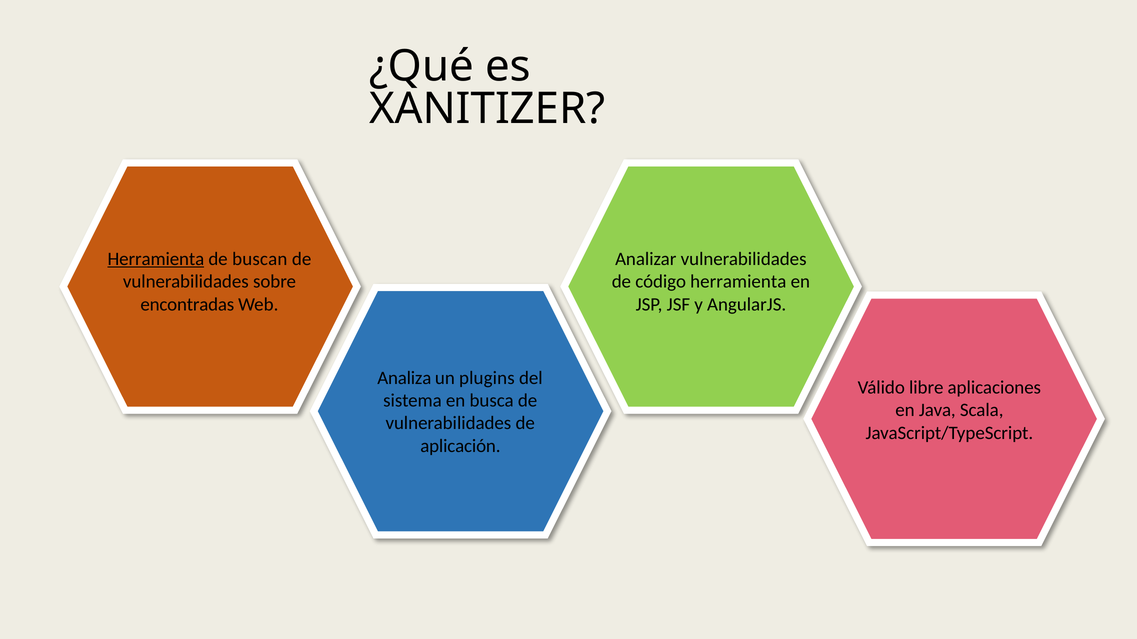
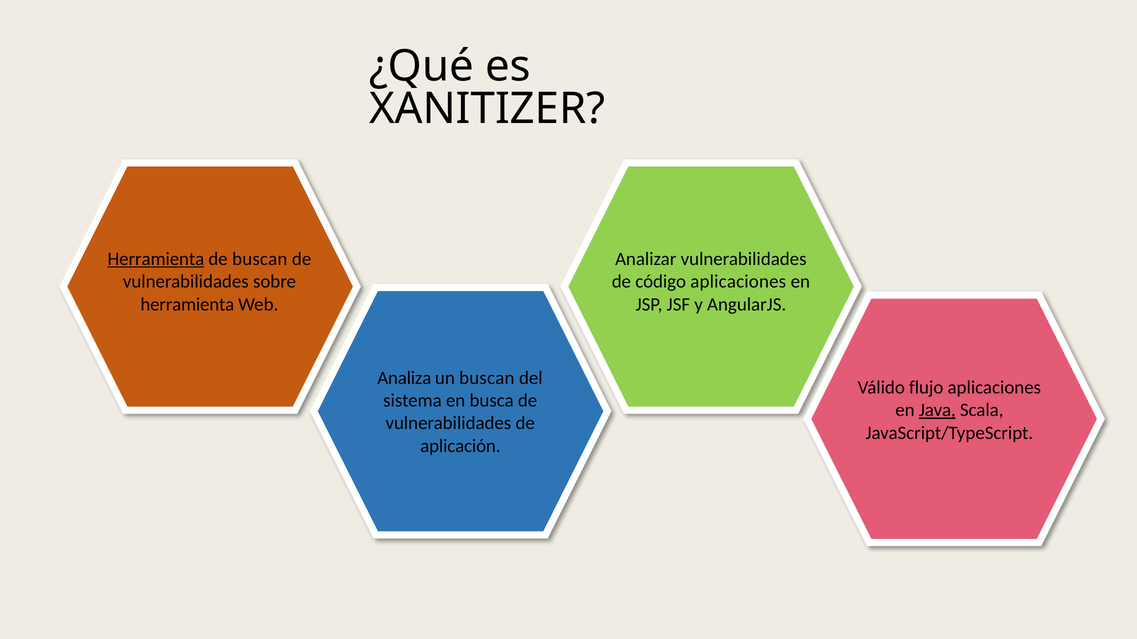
código herramienta: herramienta -> aplicaciones
encontradas at (187, 305): encontradas -> herramienta
un plugins: plugins -> buscan
libre: libre -> flujo
Java underline: none -> present
